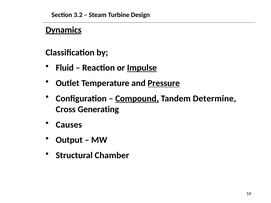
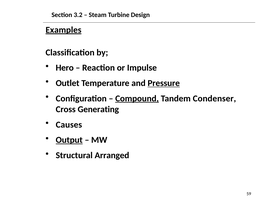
Dynamics: Dynamics -> Examples
Fluid: Fluid -> Hero
Impulse underline: present -> none
Determine: Determine -> Condenser
Output underline: none -> present
Chamber: Chamber -> Arranged
